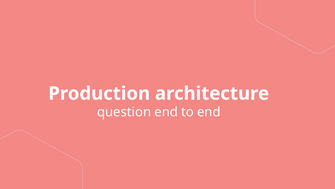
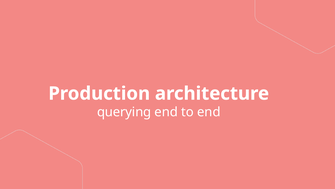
question: question -> querying
